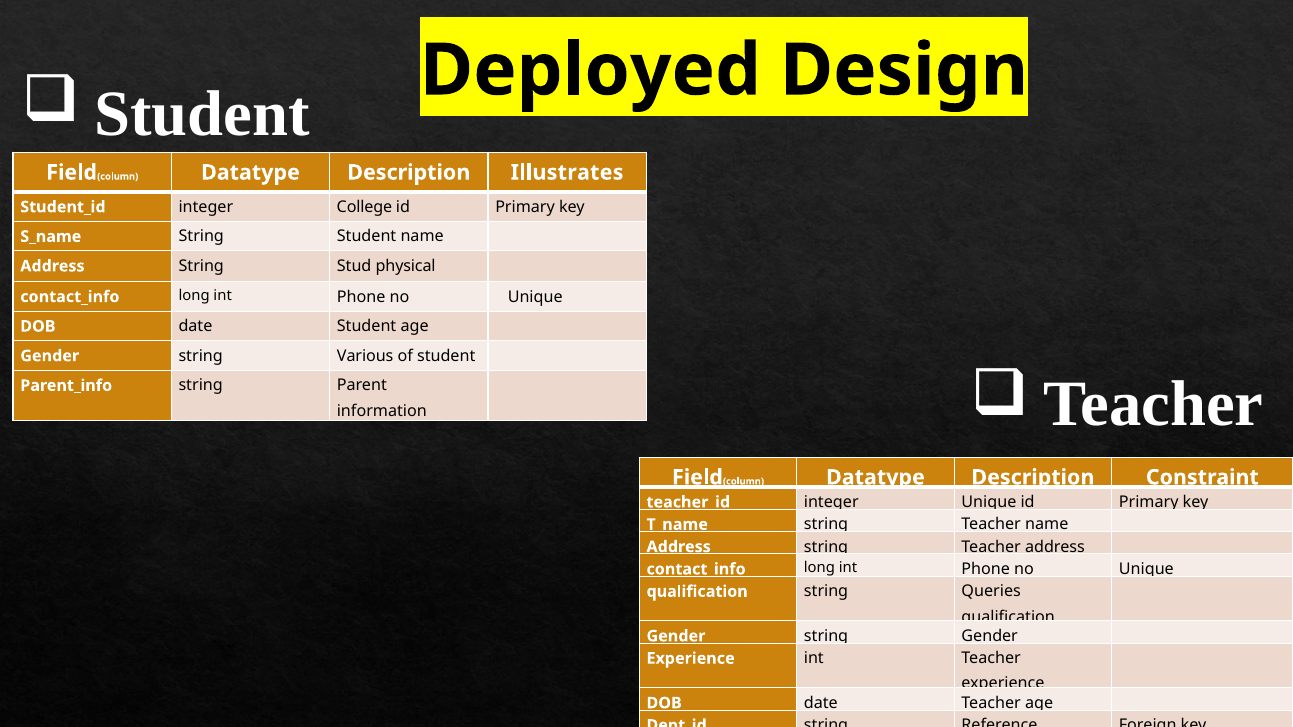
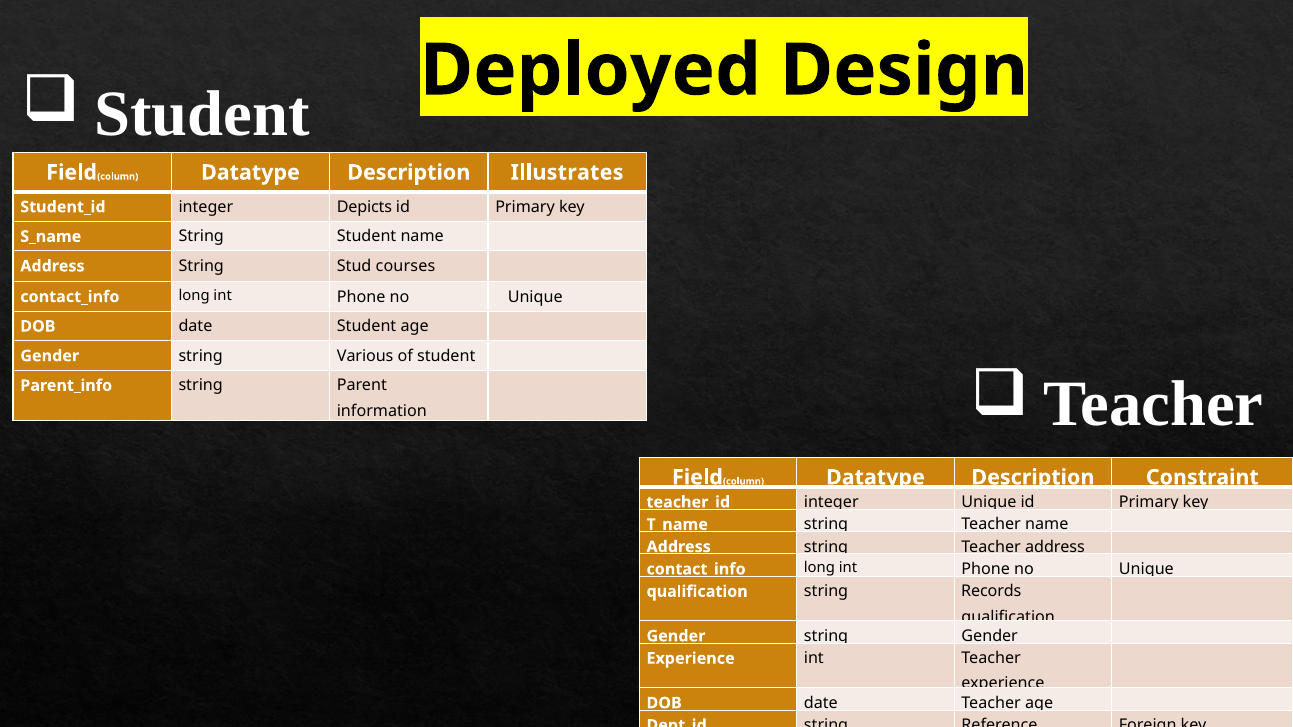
College: College -> Depicts
physical: physical -> courses
Queries: Queries -> Records
